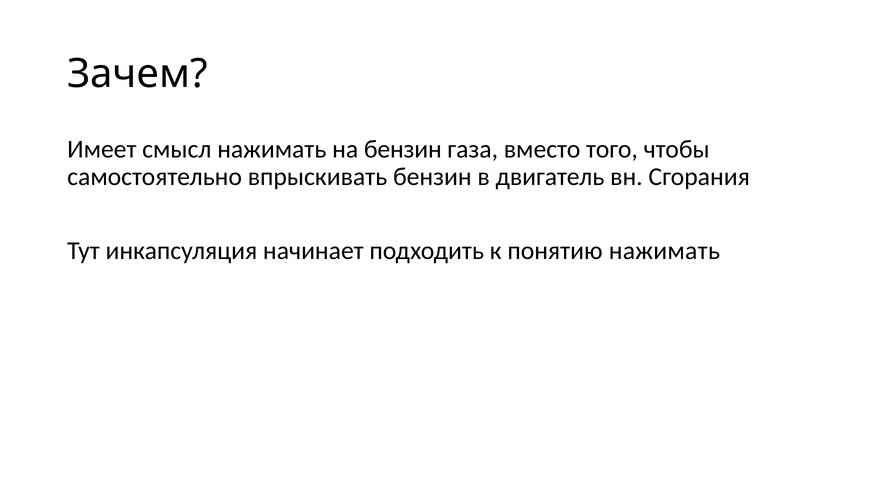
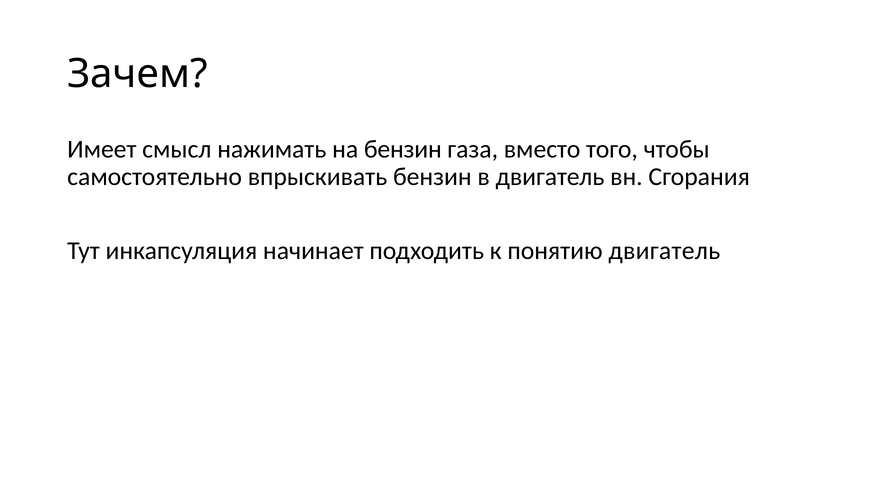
понятию нажимать: нажимать -> двигатель
